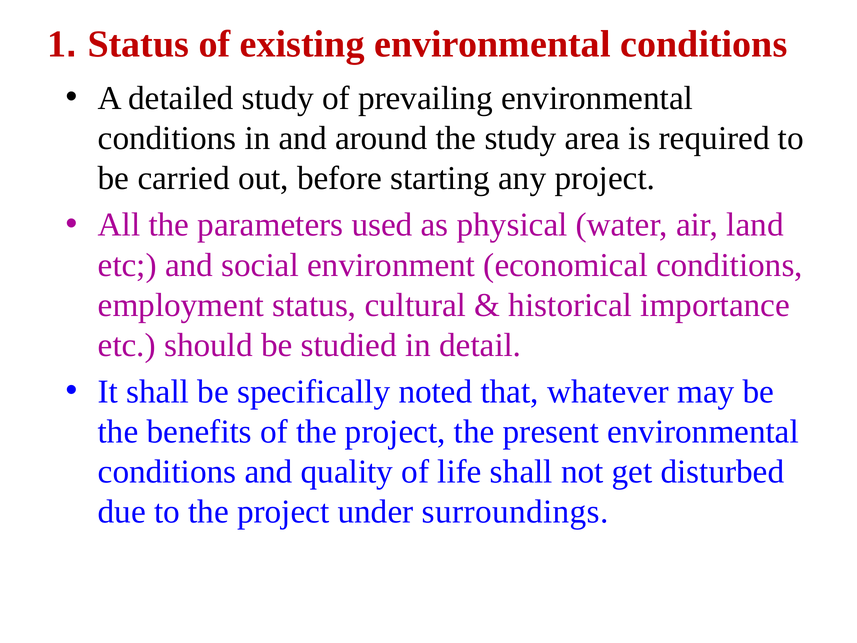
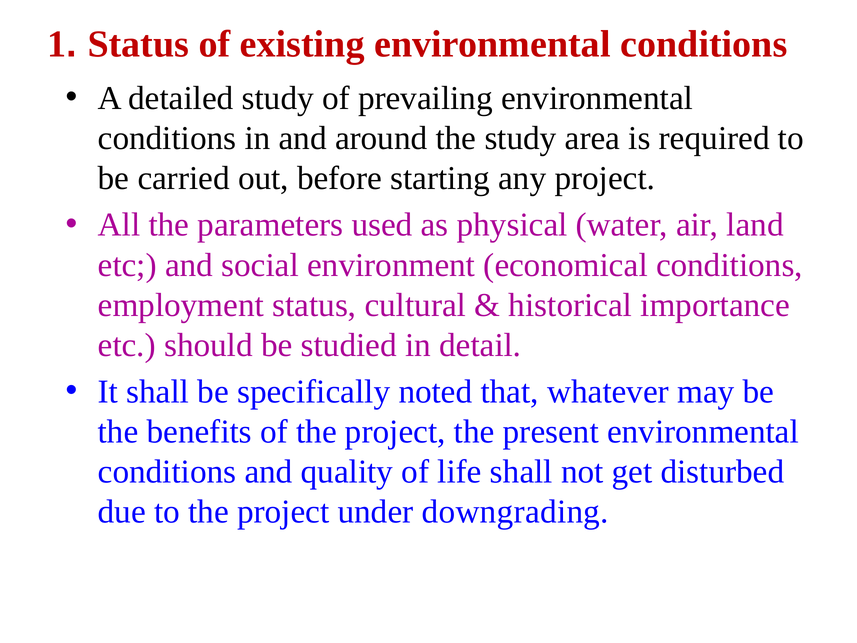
surroundings: surroundings -> downgrading
